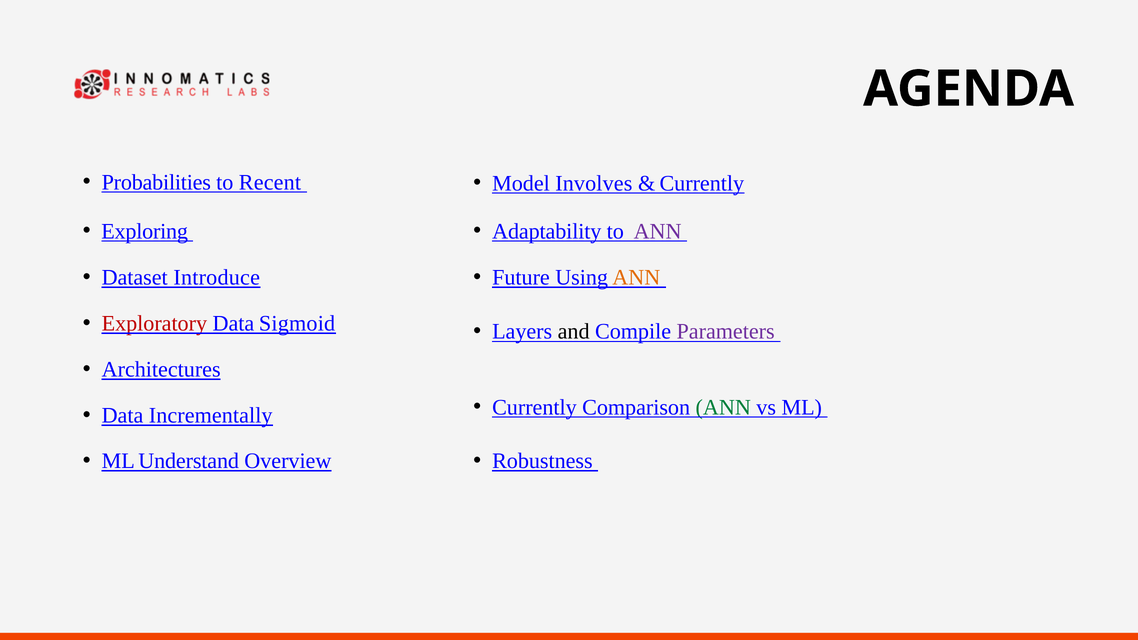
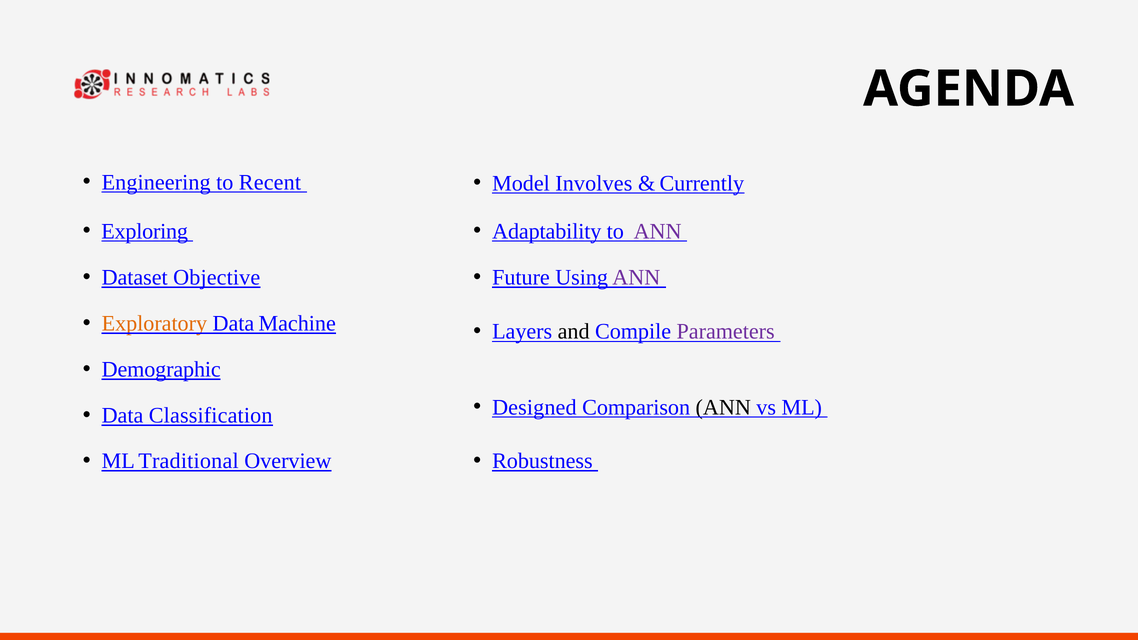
Probabilities: Probabilities -> Engineering
Introduce: Introduce -> Objective
ANN at (636, 278) colour: orange -> purple
Exploratory colour: red -> orange
Sigmoid: Sigmoid -> Machine
Architectures: Architectures -> Demographic
Currently at (534, 407): Currently -> Designed
ANN at (723, 407) colour: green -> black
Incrementally: Incrementally -> Classification
Understand: Understand -> Traditional
